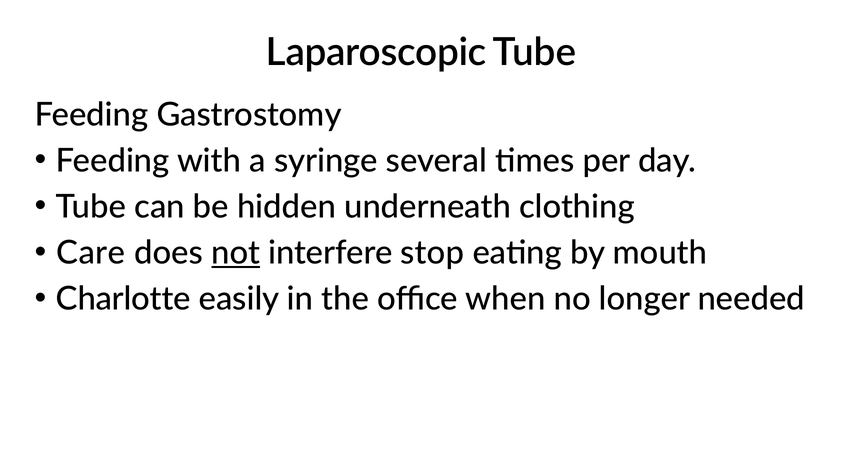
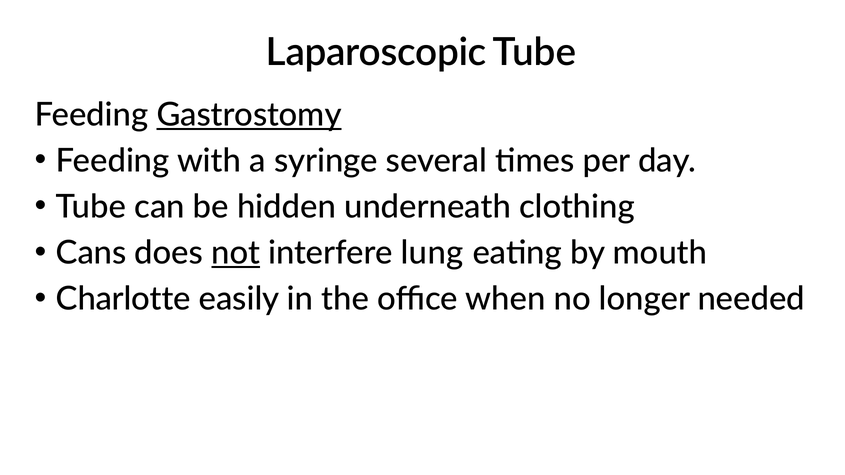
Gastrostomy underline: none -> present
Care: Care -> Cans
stop: stop -> lung
